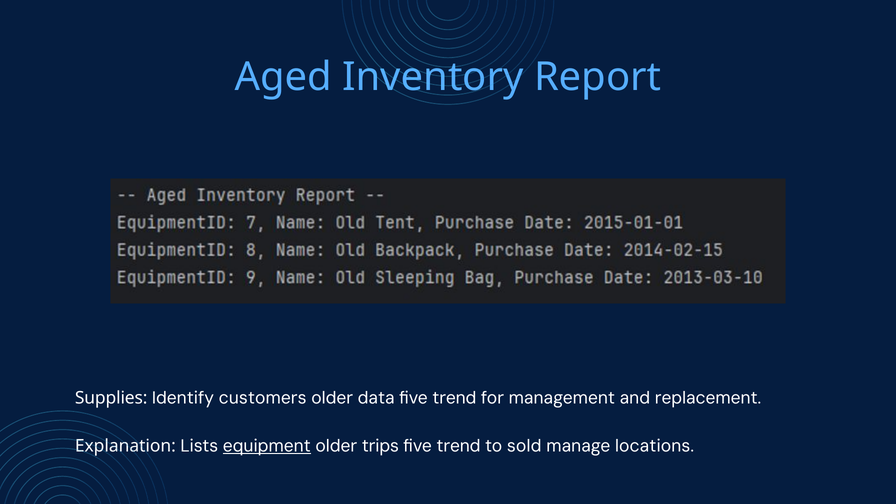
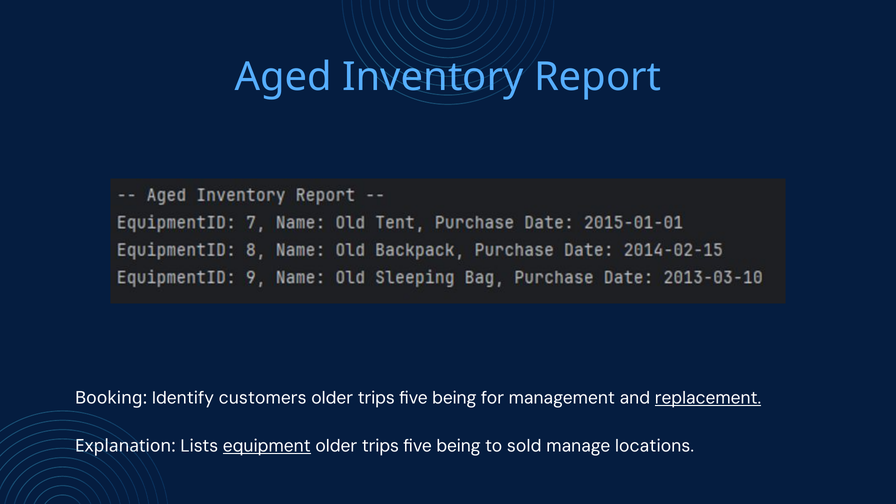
Supplies: Supplies -> Booking
data at (376, 398): data -> trips
trend at (454, 398): trend -> being
replacement underline: none -> present
trend at (459, 446): trend -> being
